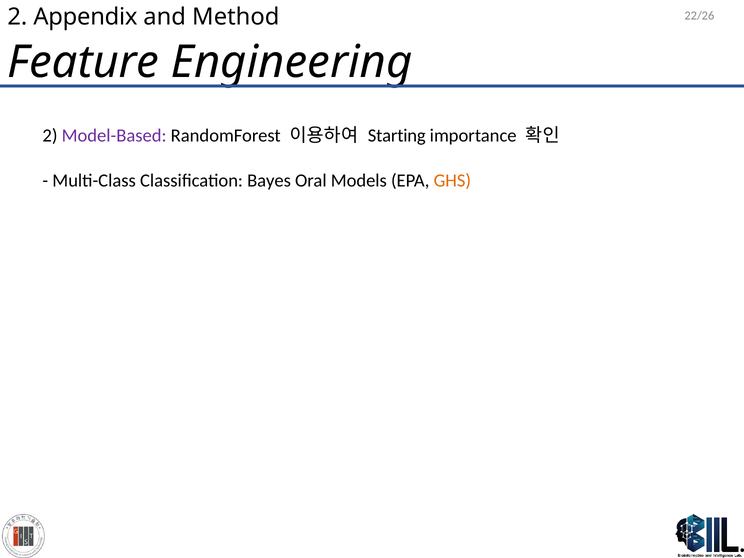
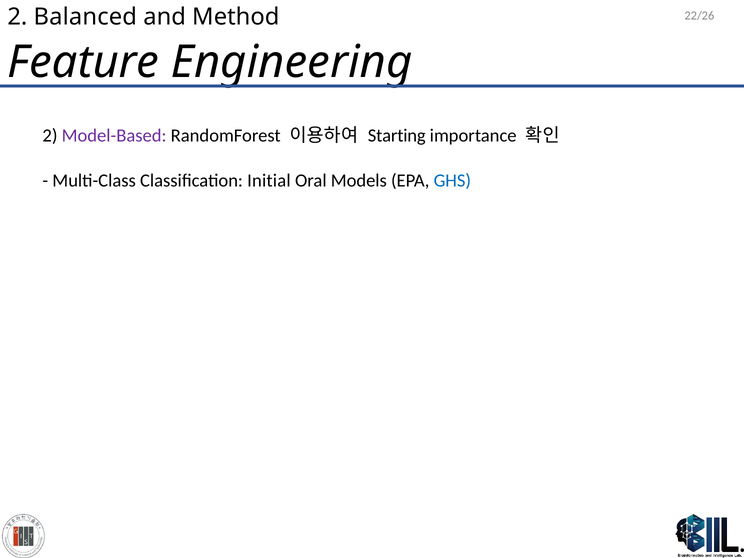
Appendix: Appendix -> Balanced
Bayes: Bayes -> Initial
GHS colour: orange -> blue
